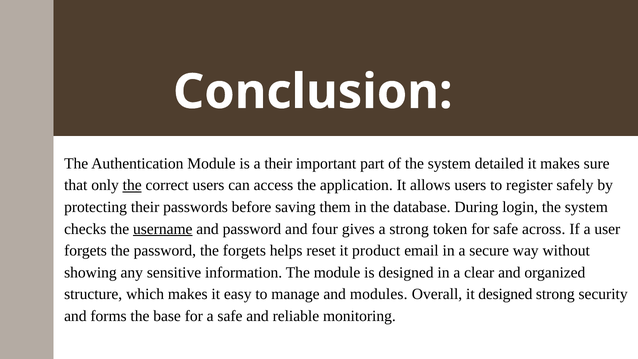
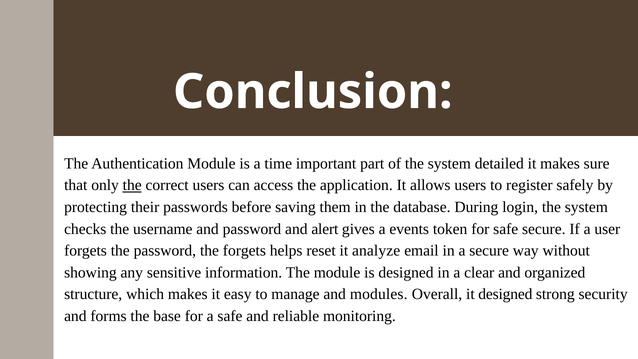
a their: their -> time
username underline: present -> none
four: four -> alert
a strong: strong -> events
safe across: across -> secure
product: product -> analyze
